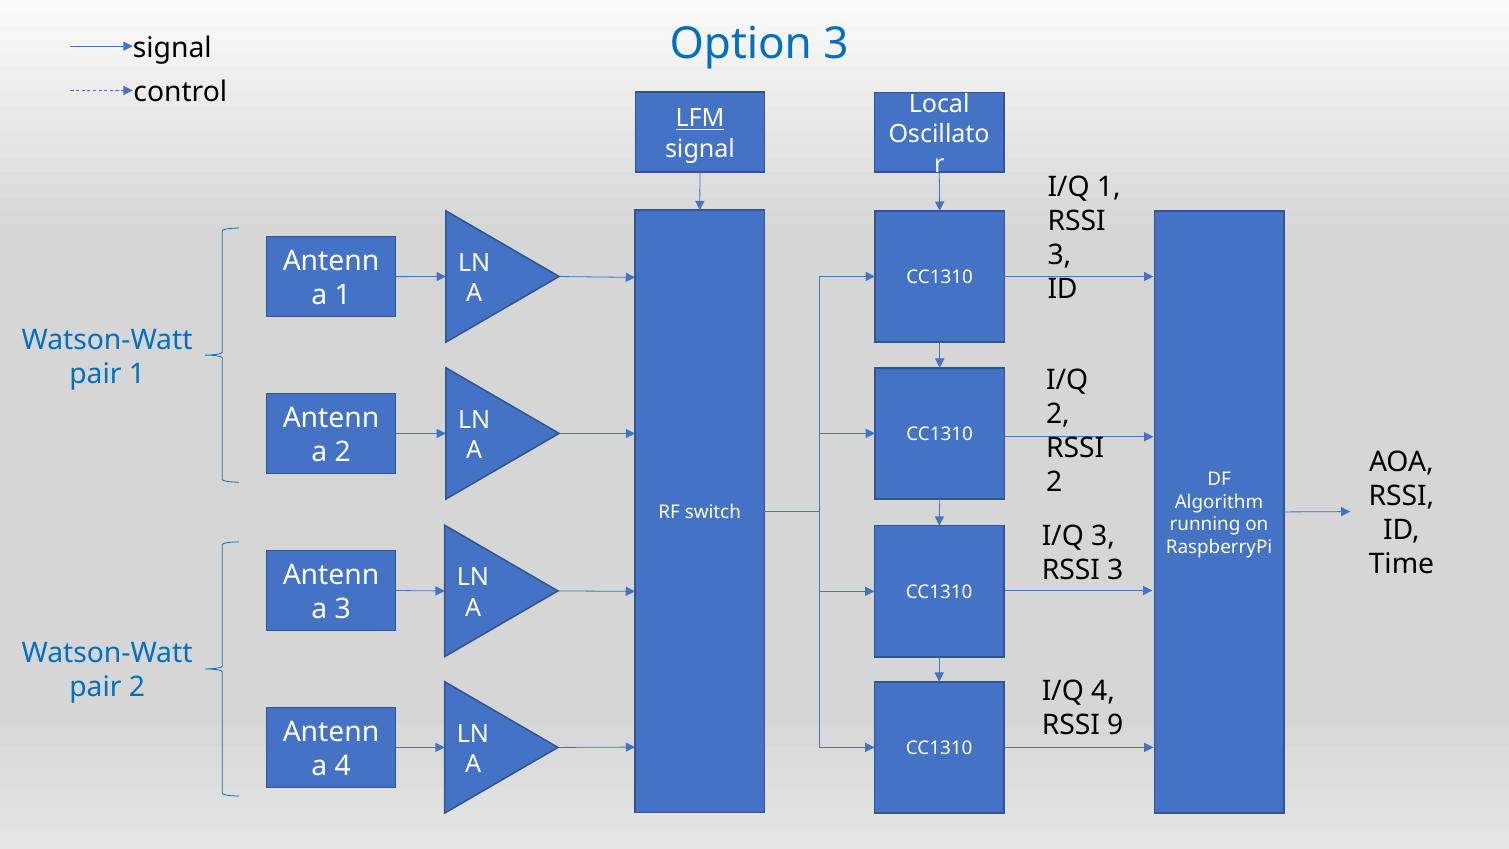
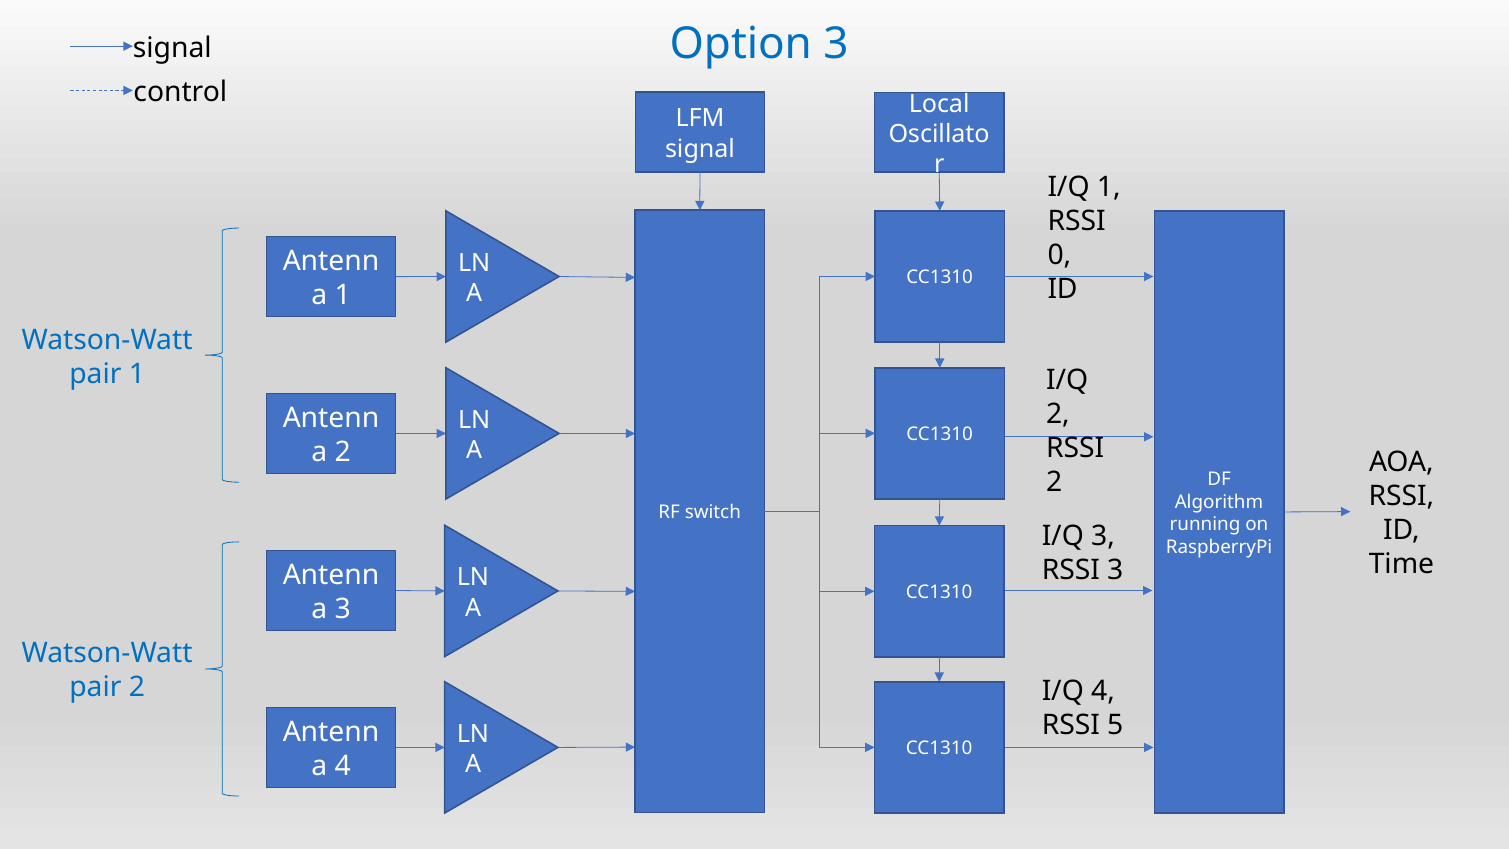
LFM underline: present -> none
3 at (1059, 255): 3 -> 0
9: 9 -> 5
